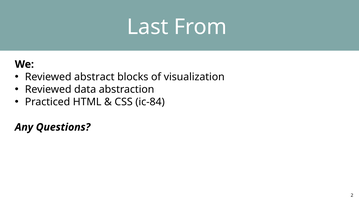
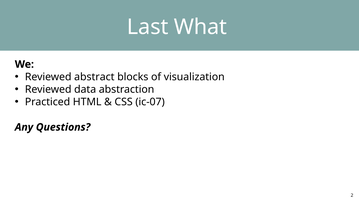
From: From -> What
ic-84: ic-84 -> ic-07
